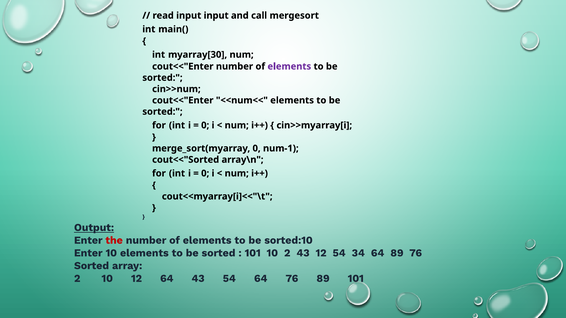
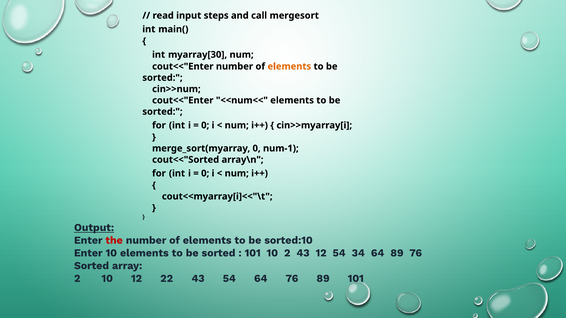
input input: input -> steps
elements at (289, 66) colour: purple -> orange
12 64: 64 -> 22
